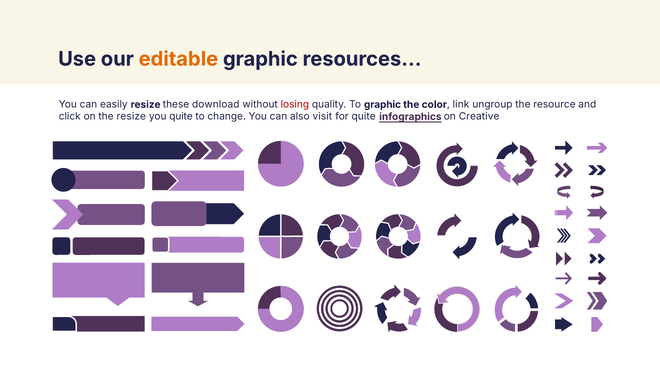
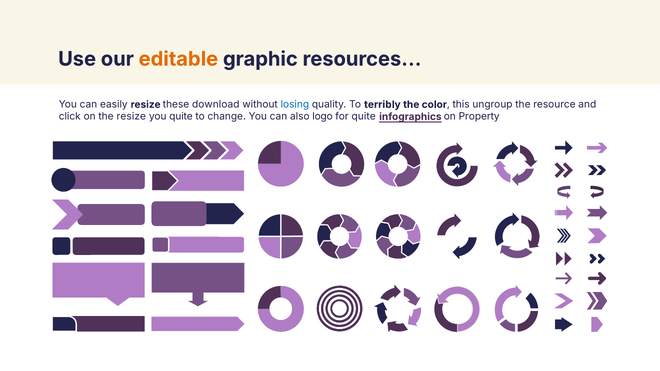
losing colour: red -> blue
To graphic: graphic -> terribly
link: link -> this
visit: visit -> logo
Creative: Creative -> Property
